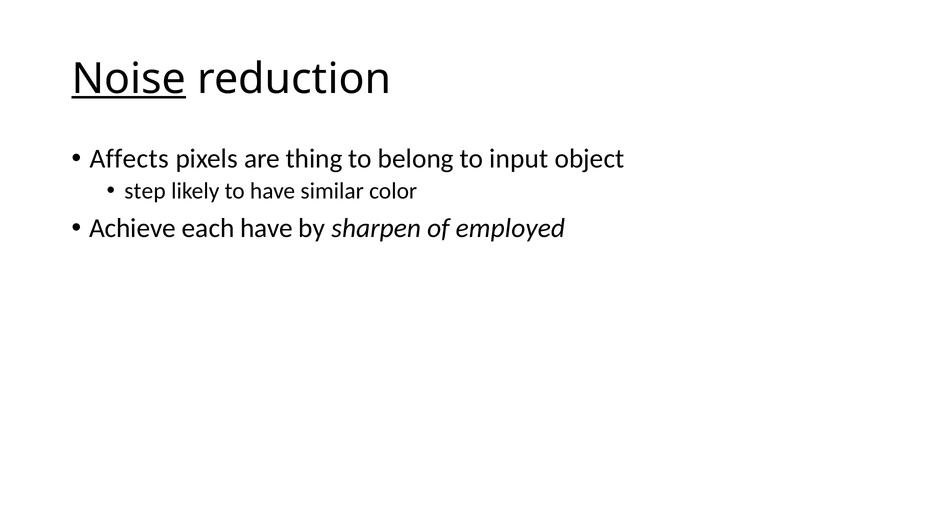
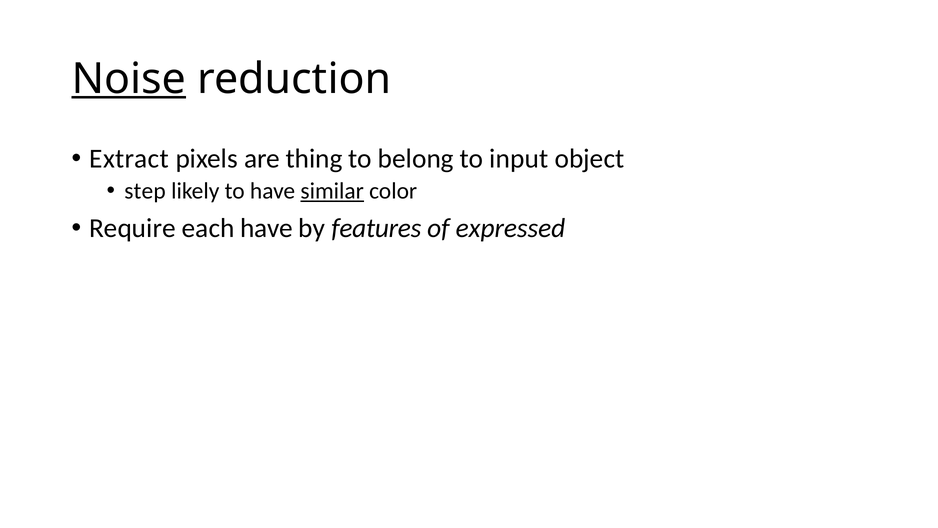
Affects: Affects -> Extract
similar underline: none -> present
Achieve: Achieve -> Require
sharpen: sharpen -> features
employed: employed -> expressed
